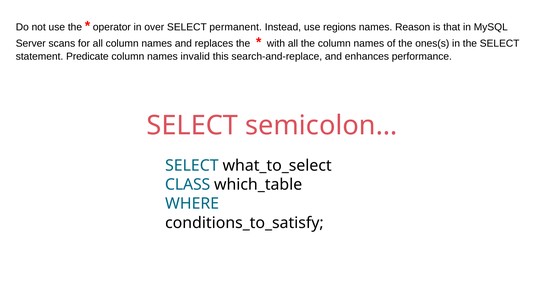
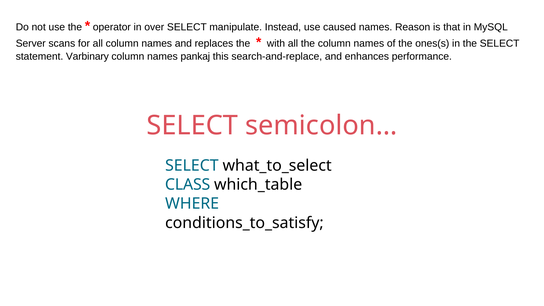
permanent: permanent -> manipulate
regions: regions -> caused
Predicate: Predicate -> Varbinary
invalid: invalid -> pankaj
